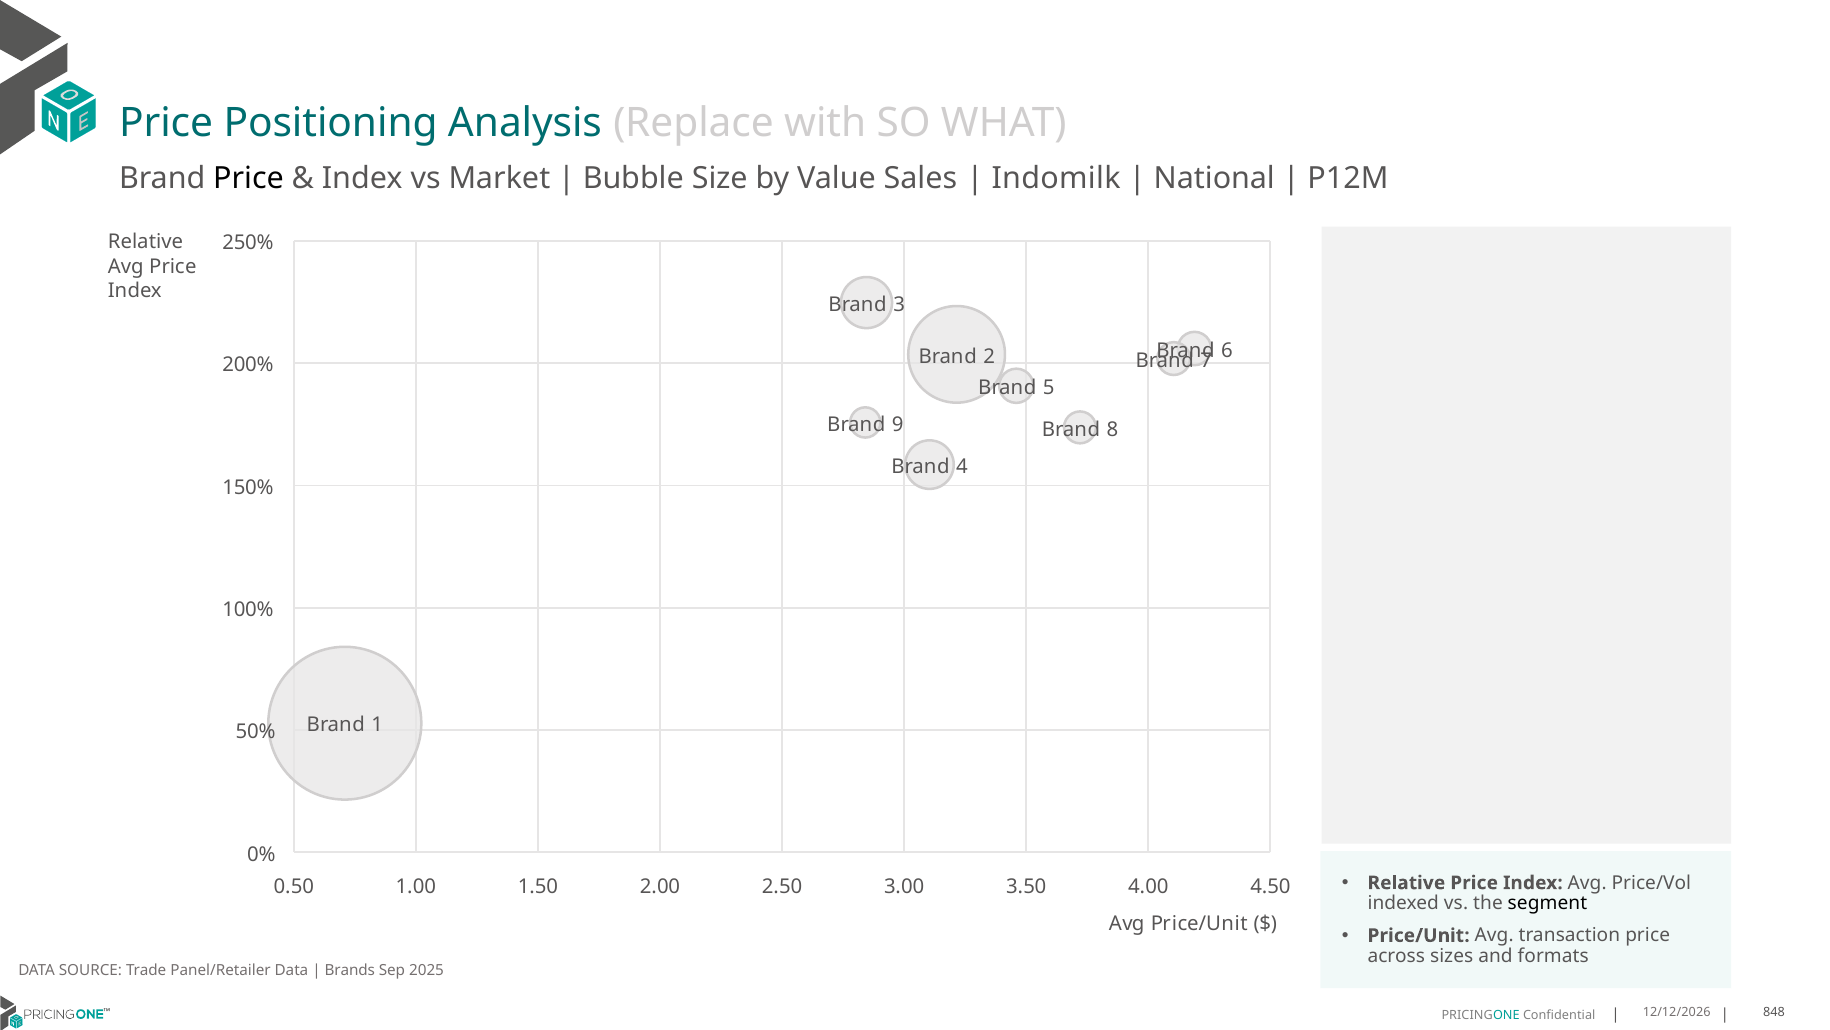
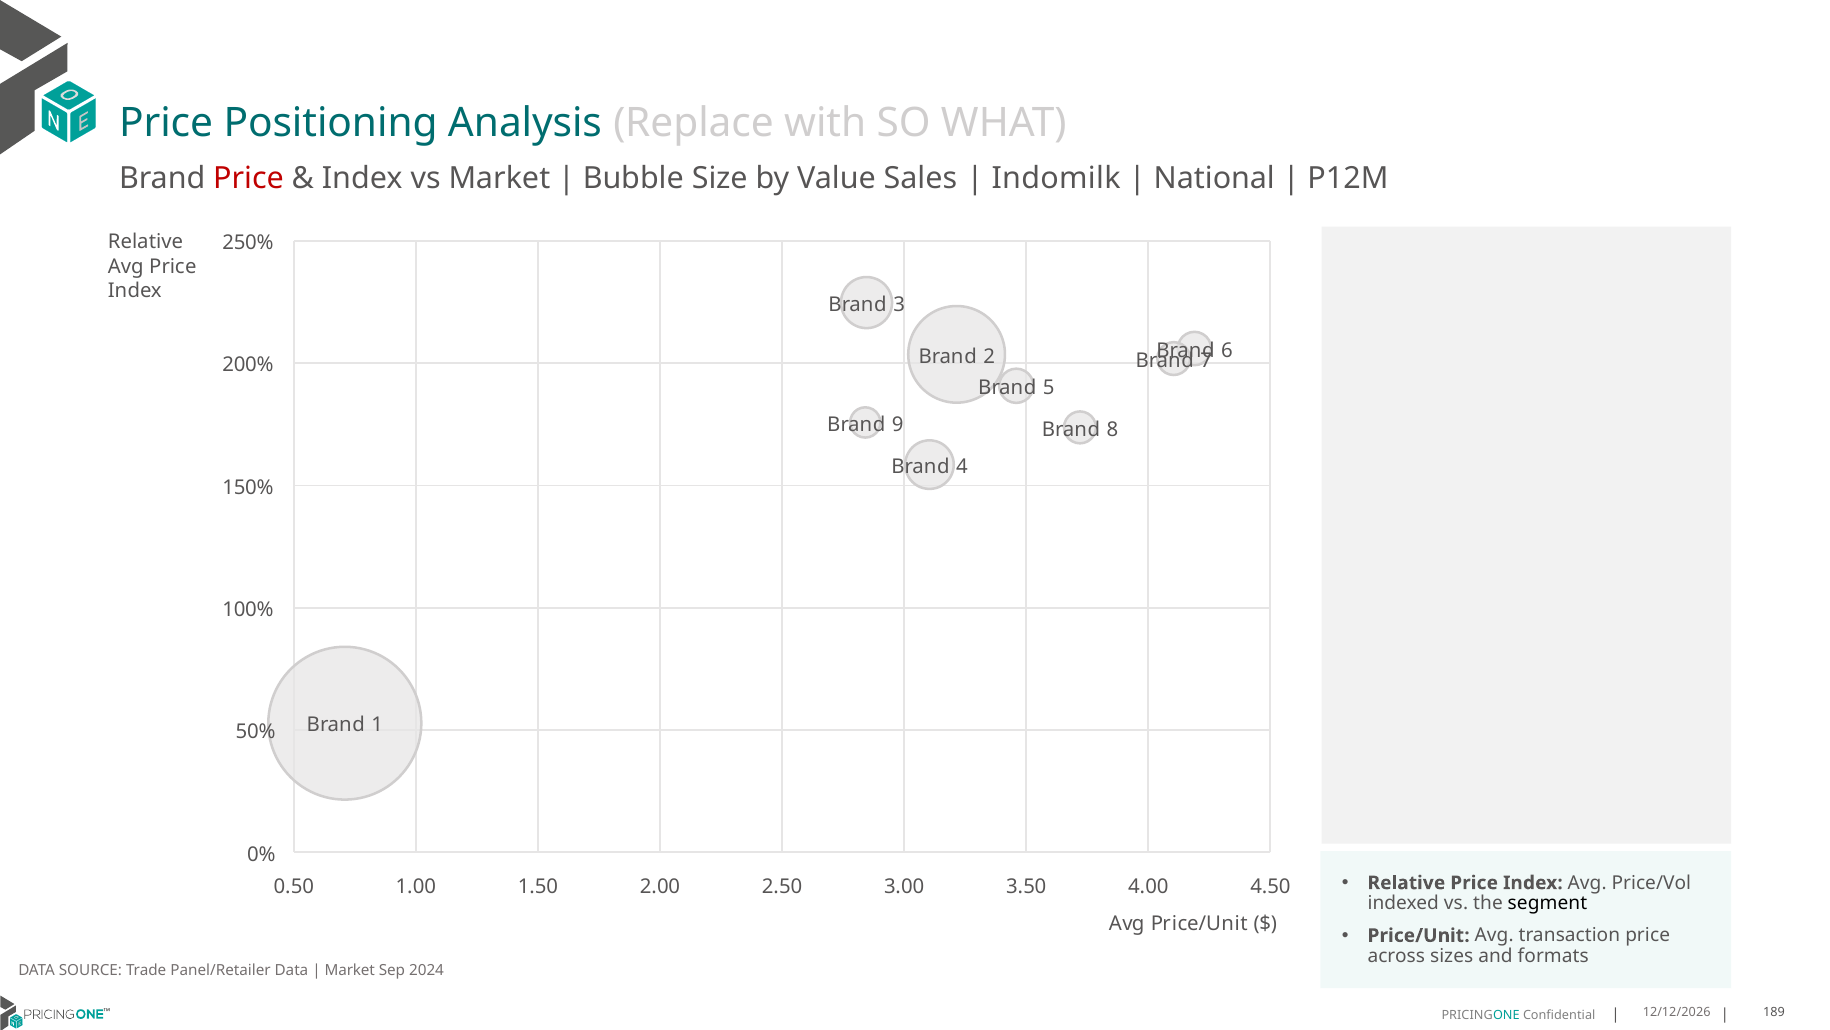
Price at (249, 178) colour: black -> red
Brands at (350, 970): Brands -> Market
2025: 2025 -> 2024
848: 848 -> 189
